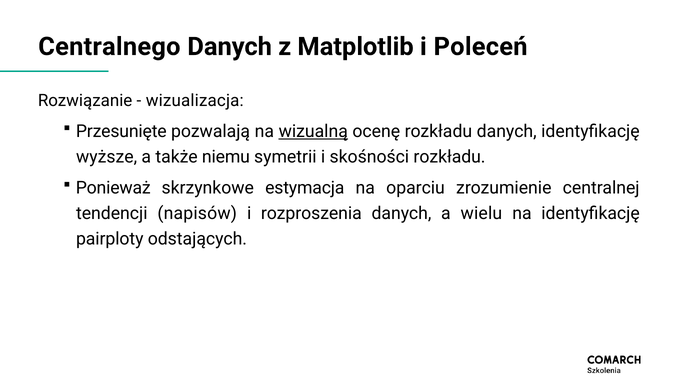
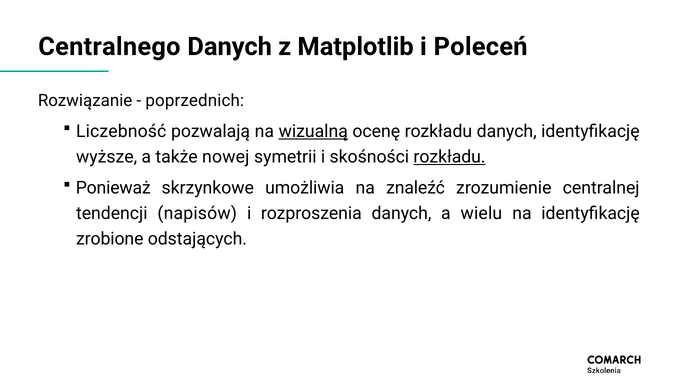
wizualizacja: wizualizacja -> poprzednich
Przesunięte: Przesunięte -> Liczebność
niemu: niemu -> nowej
rozkładu at (450, 157) underline: none -> present
estymacja: estymacja -> umożliwia
oparciu: oparciu -> znaleźć
pairploty: pairploty -> zrobione
